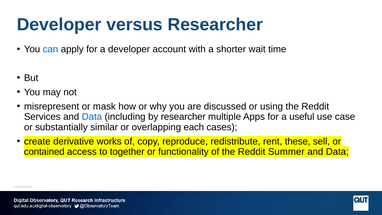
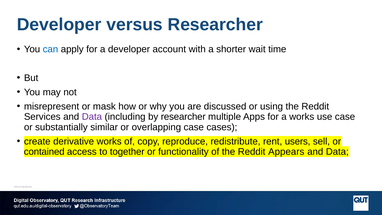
Data at (92, 117) colour: blue -> purple
a useful: useful -> works
overlapping each: each -> case
these: these -> users
Summer: Summer -> Appears
